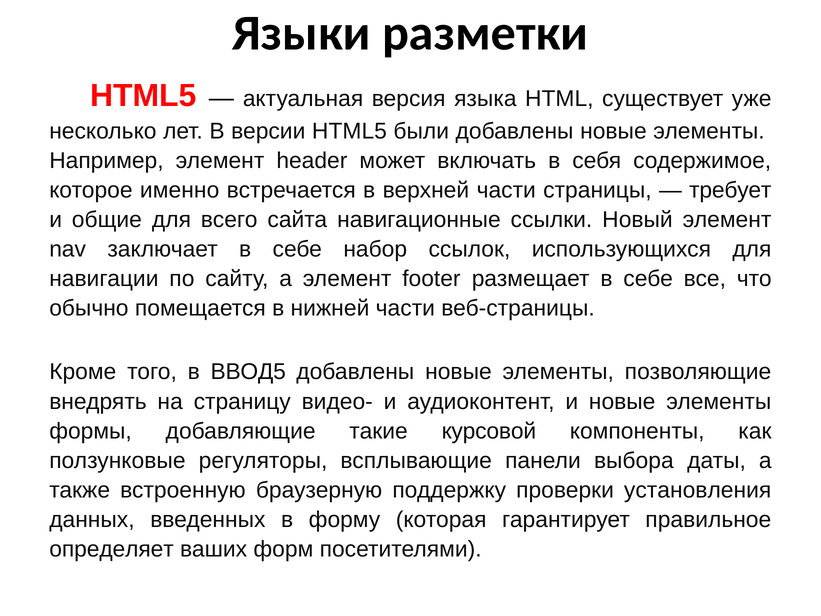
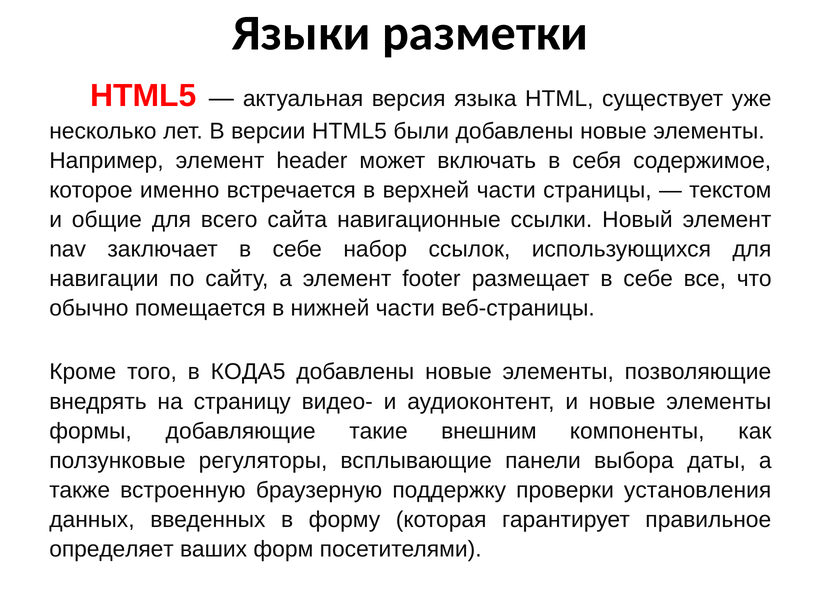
требует: требует -> текстом
ВВОД5: ВВОД5 -> КОДА5
курсовой: курсовой -> внешним
